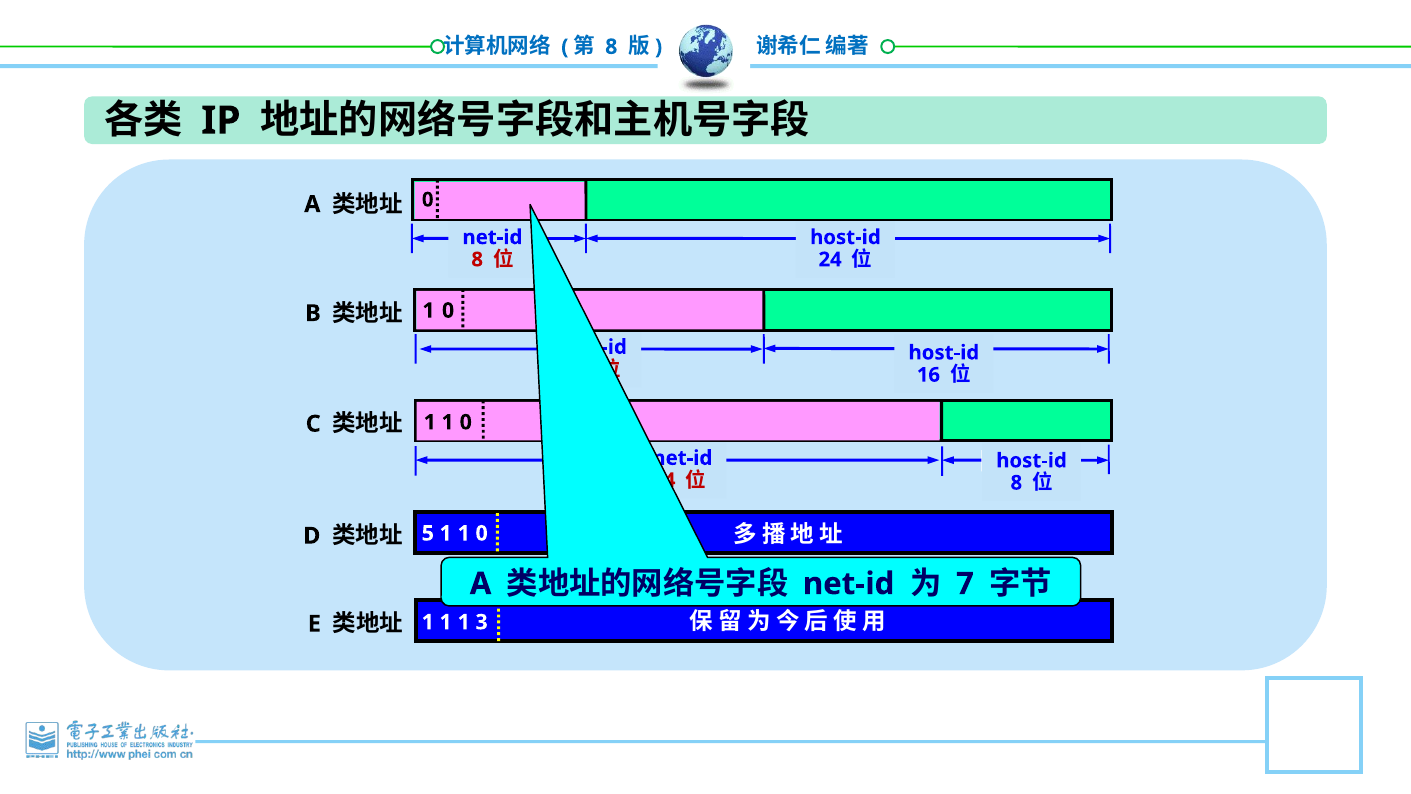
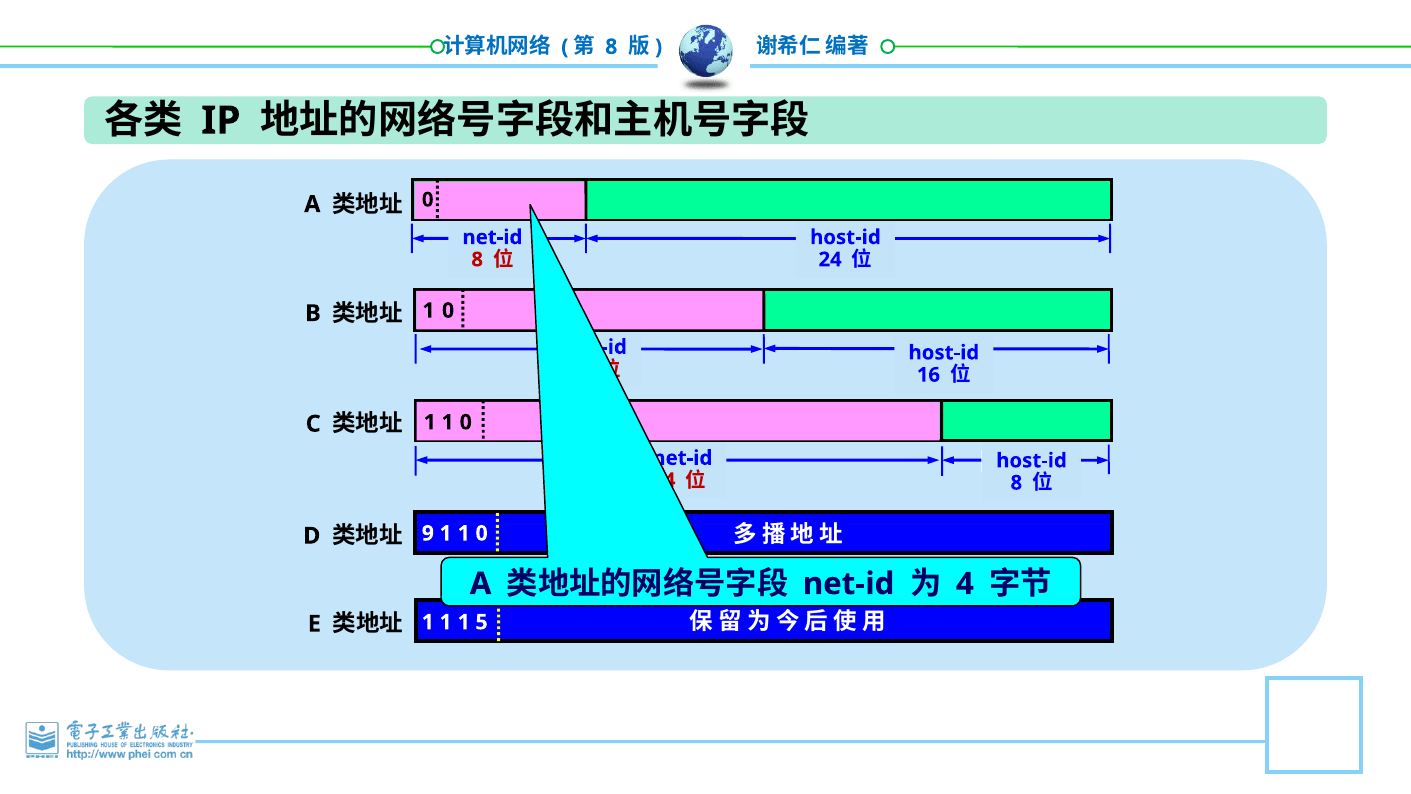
5: 5 -> 9
7: 7 -> 4
3: 3 -> 5
